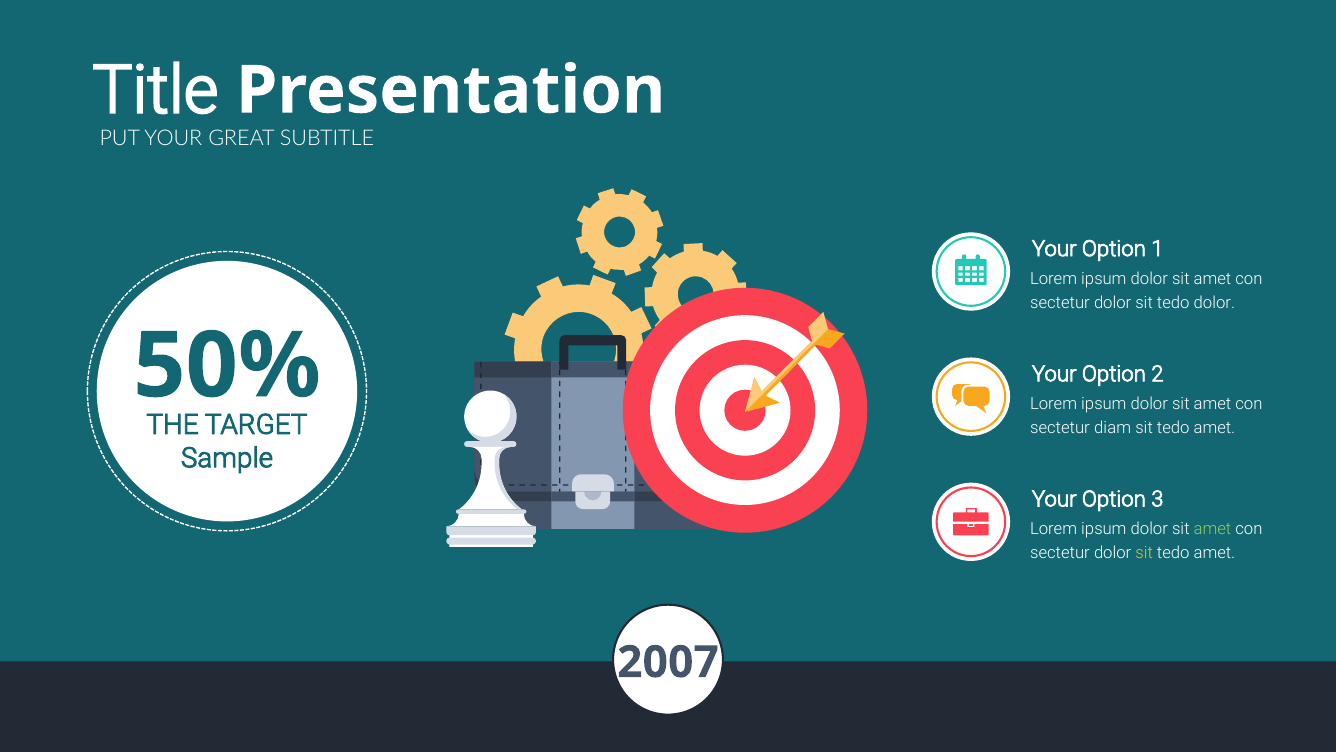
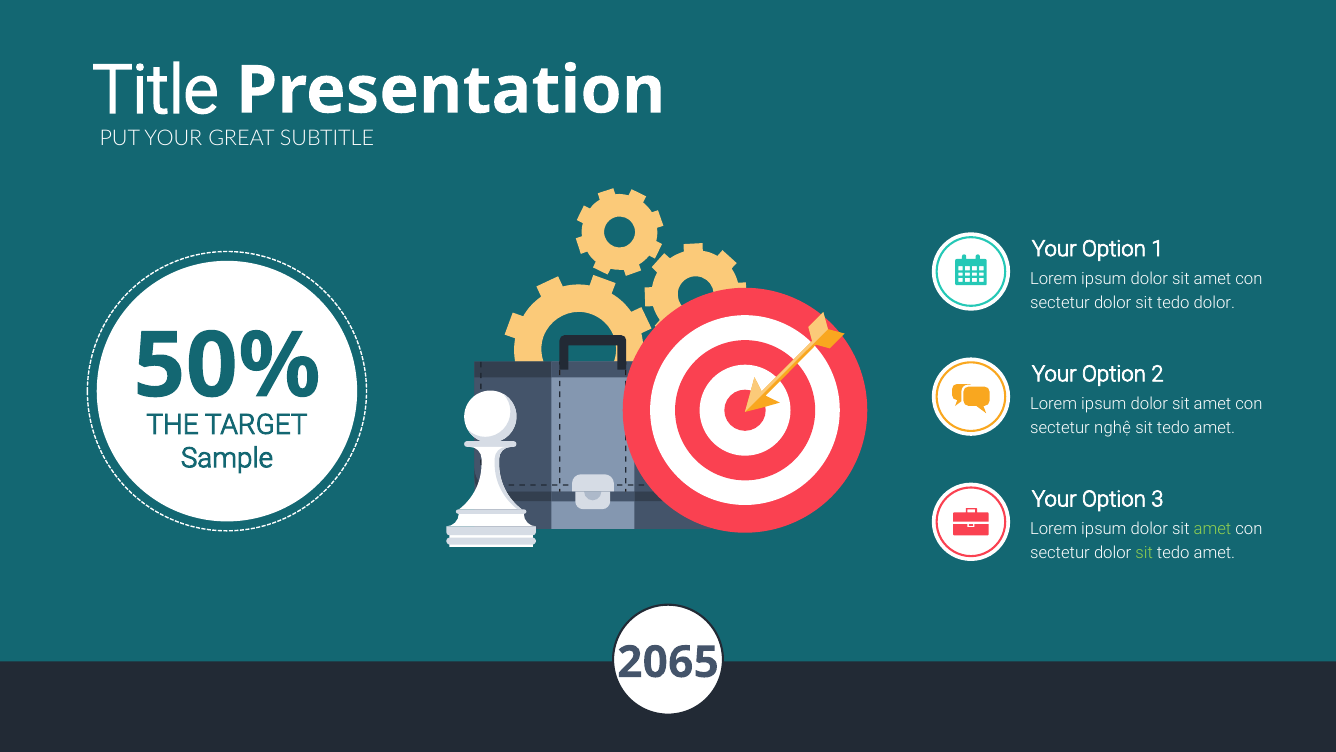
diam: diam -> nghệ
sit at (1144, 553) colour: yellow -> light green
2007: 2007 -> 2065
